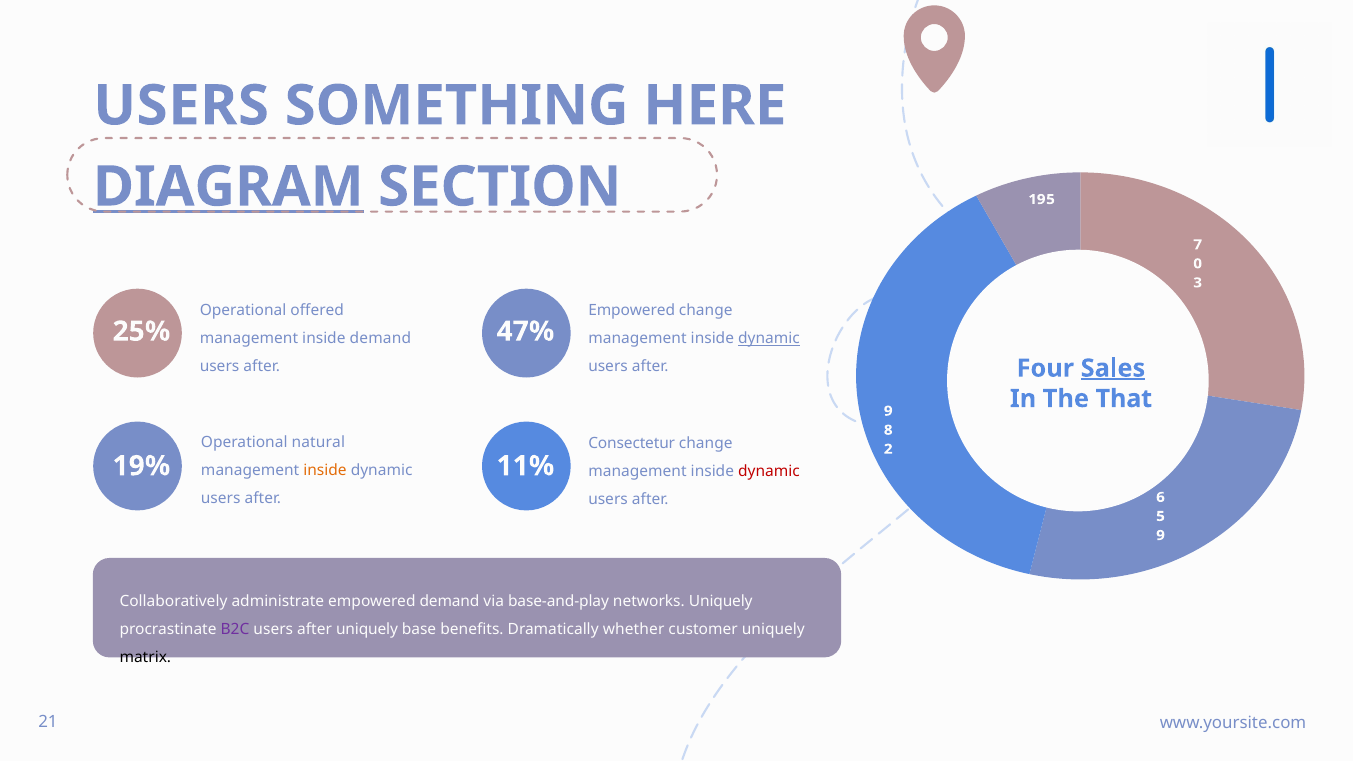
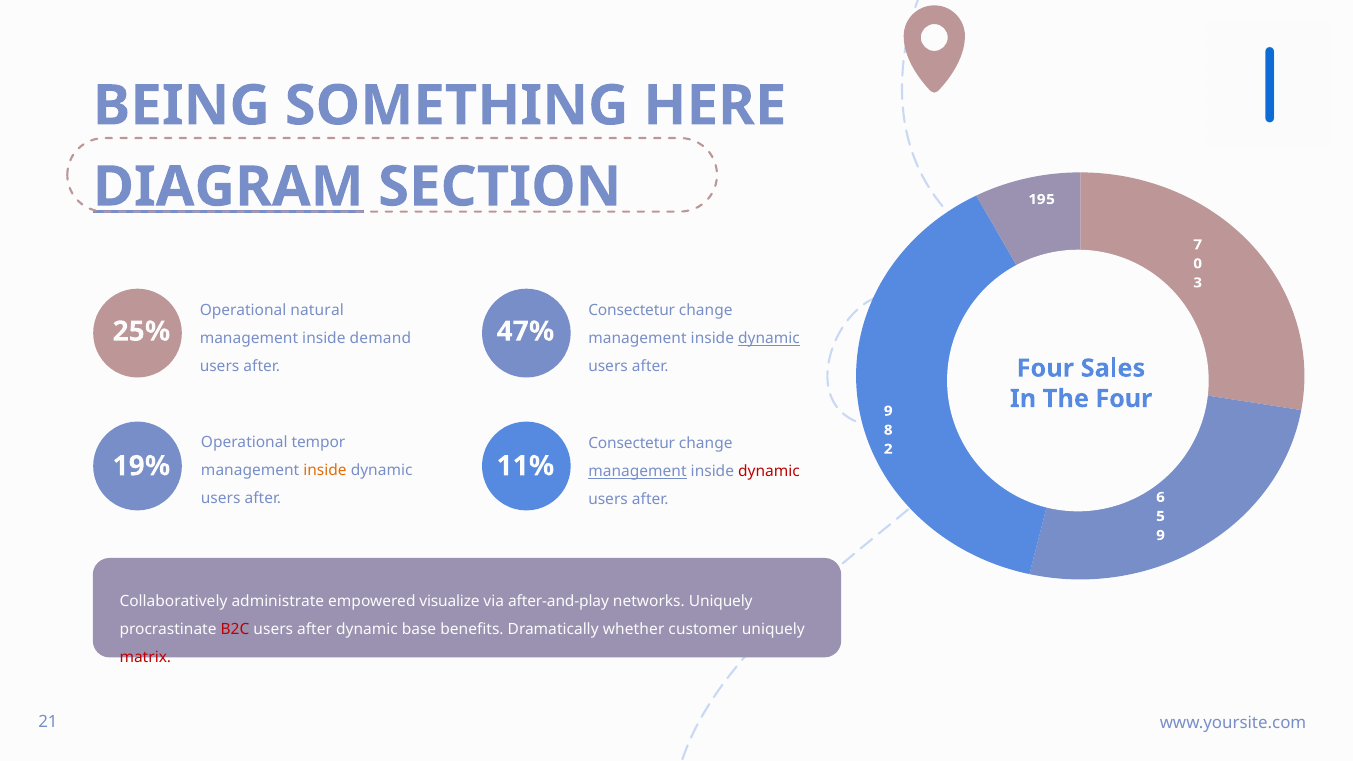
USERS at (181, 106): USERS -> BEING
offered: offered -> natural
Empowered at (632, 311): Empowered -> Consectetur
Sales underline: present -> none
The That: That -> Four
natural: natural -> tempor
management at (638, 472) underline: none -> present
empowered demand: demand -> visualize
base-and-play: base-and-play -> after-and-play
B2C colour: purple -> red
after uniquely: uniquely -> dynamic
matrix colour: black -> red
